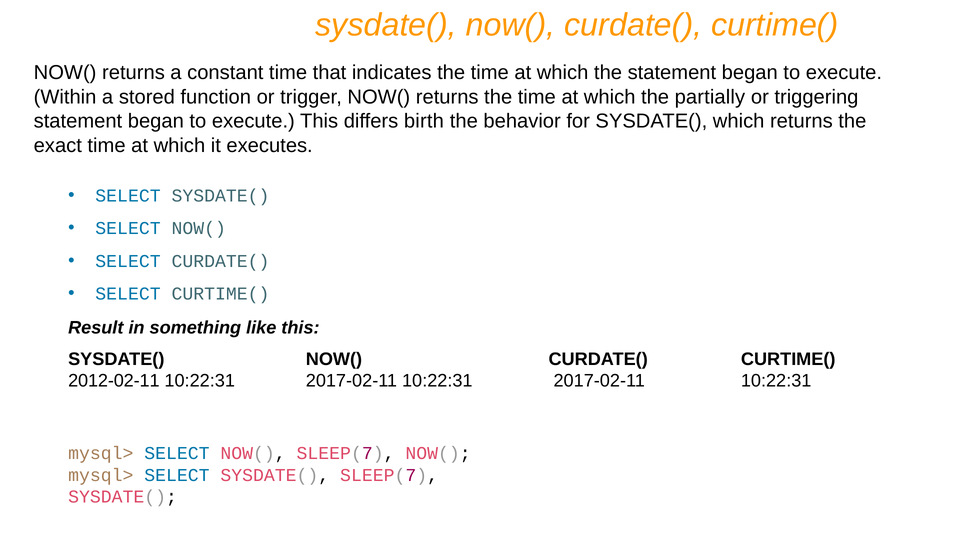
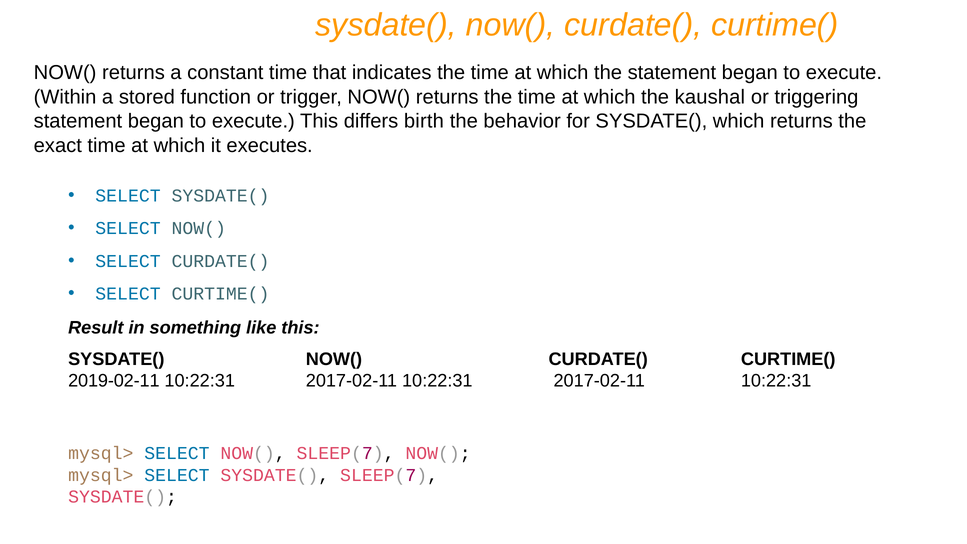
partially: partially -> kaushal
2012-02-11: 2012-02-11 -> 2019-02-11
